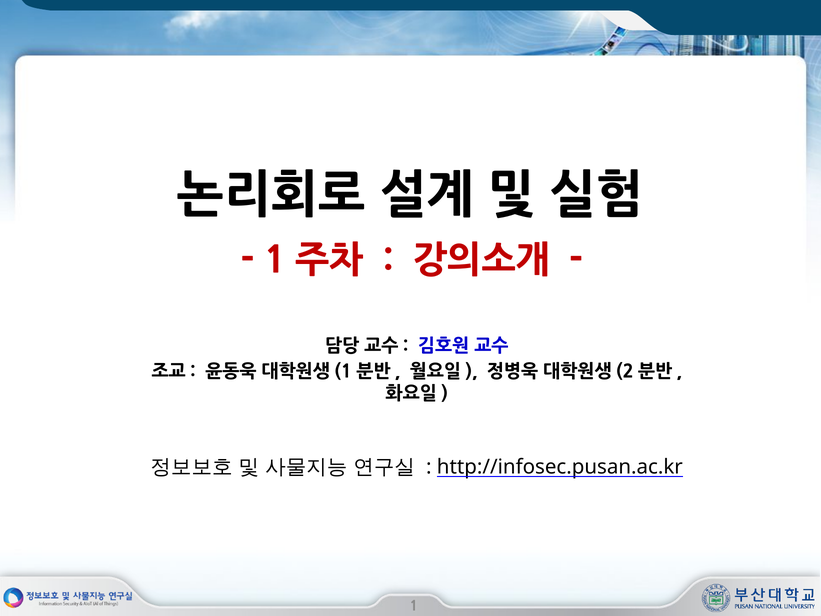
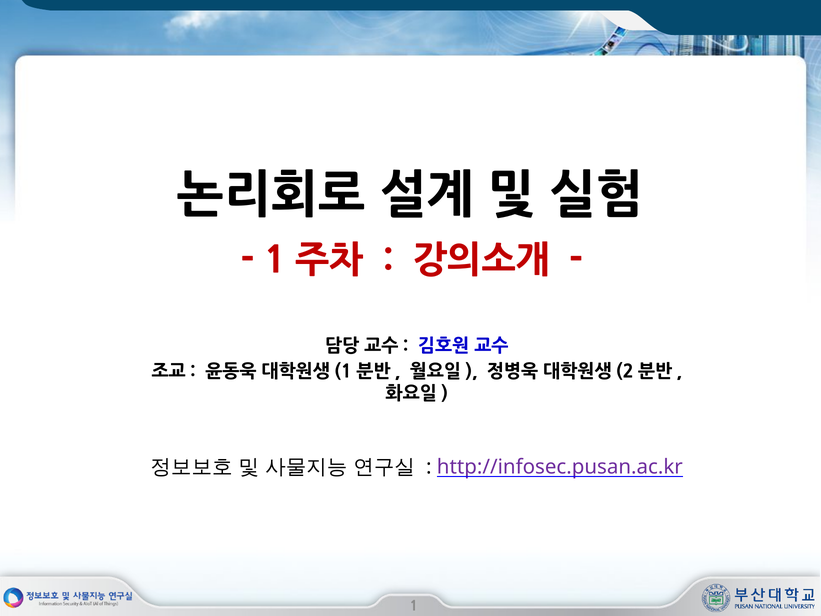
http://infosec.pusan.ac.kr colour: black -> purple
